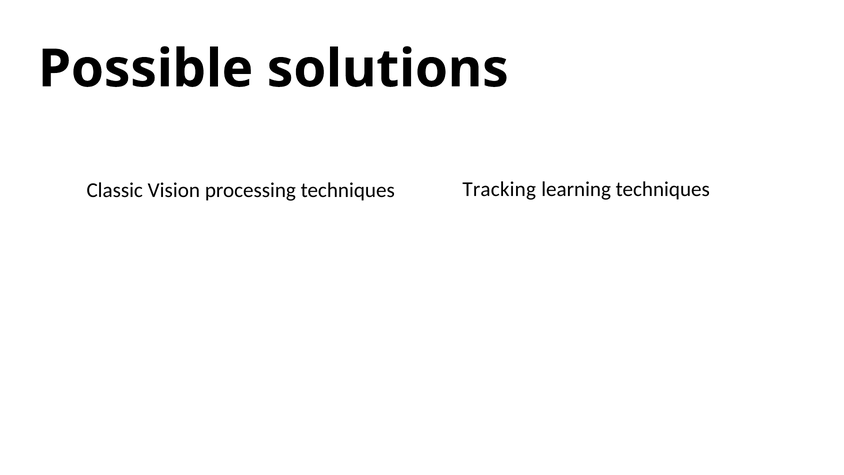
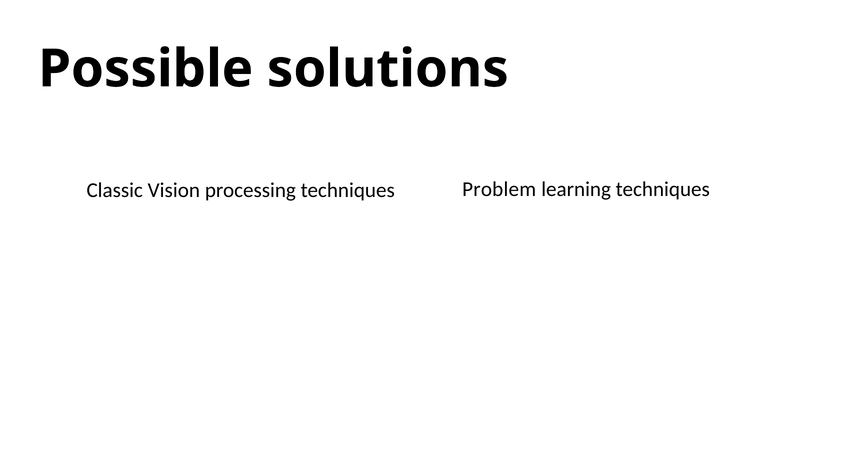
Tracking: Tracking -> Problem
